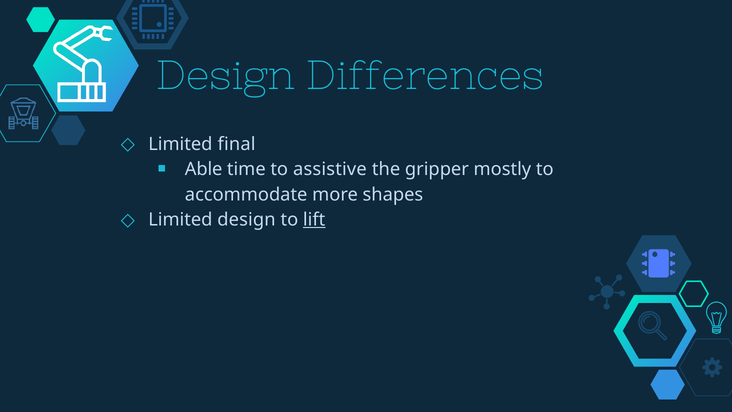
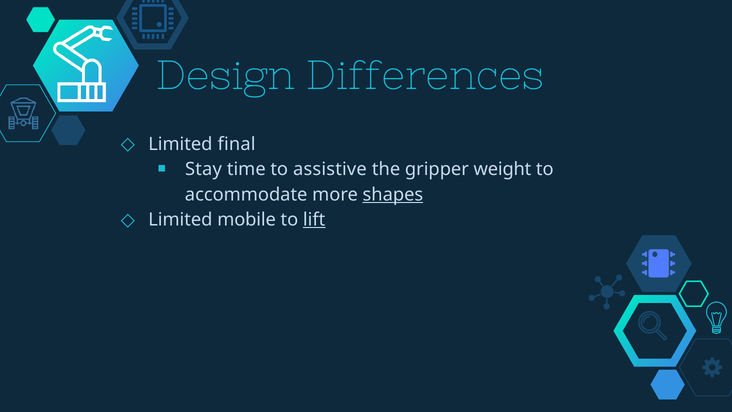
Able: Able -> Stay
mostly: mostly -> weight
shapes underline: none -> present
Limited design: design -> mobile
